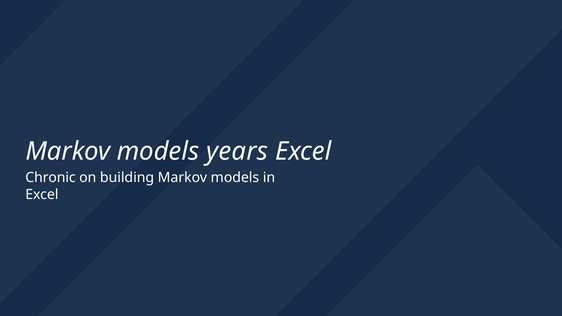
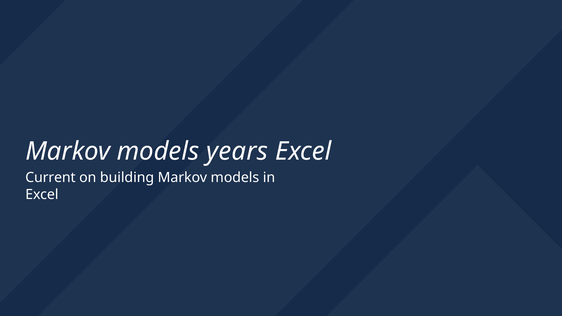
Chronic: Chronic -> Current
